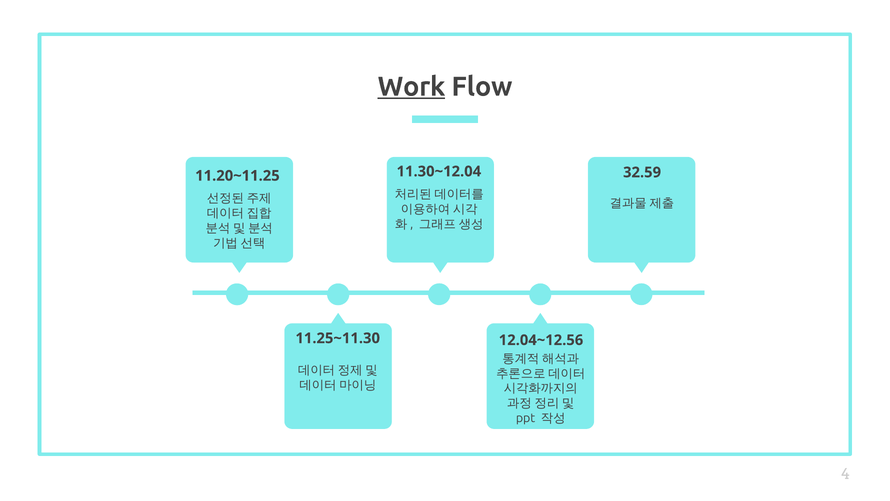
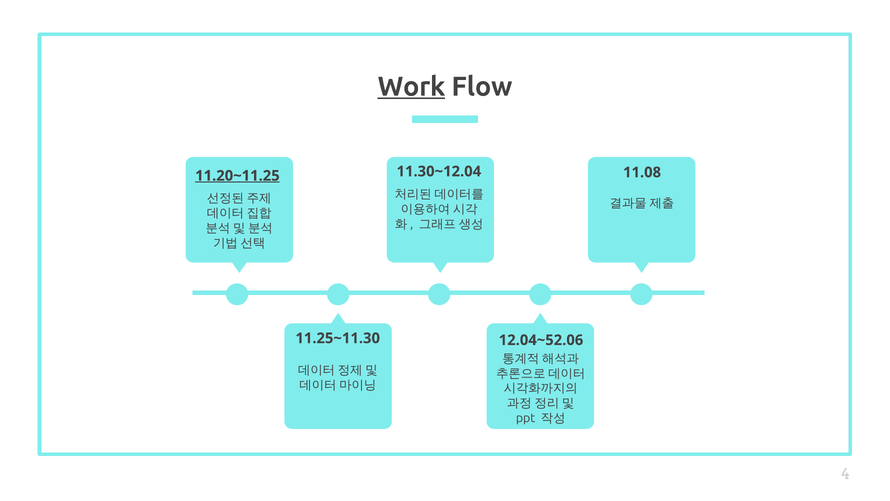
32.59: 32.59 -> 11.08
11.20~11.25 underline: none -> present
12.04~12.56: 12.04~12.56 -> 12.04~52.06
